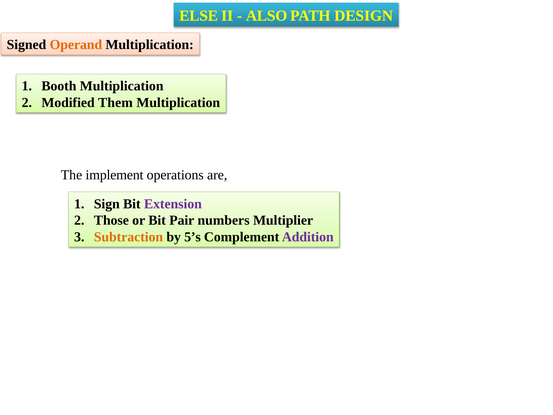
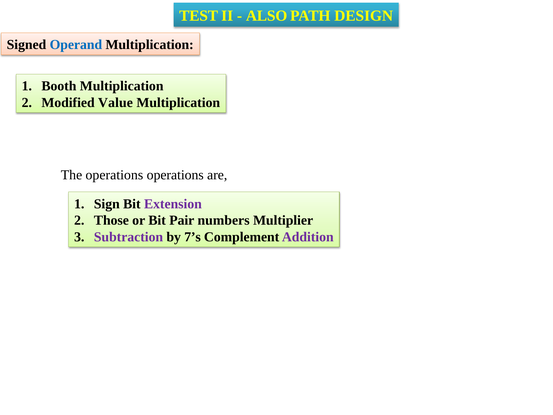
ELSE: ELSE -> TEST
Operand colour: orange -> blue
Them: Them -> Value
The implement: implement -> operations
Subtraction colour: orange -> purple
5’s: 5’s -> 7’s
